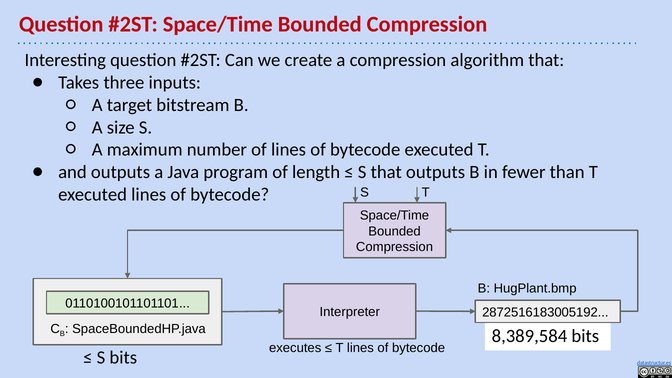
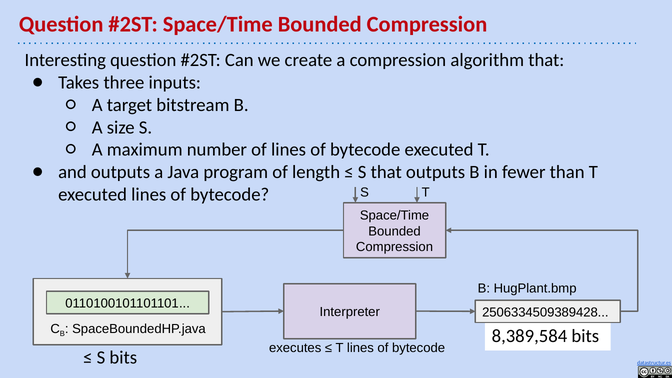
2872516183005192: 2872516183005192 -> 2506334509389428
